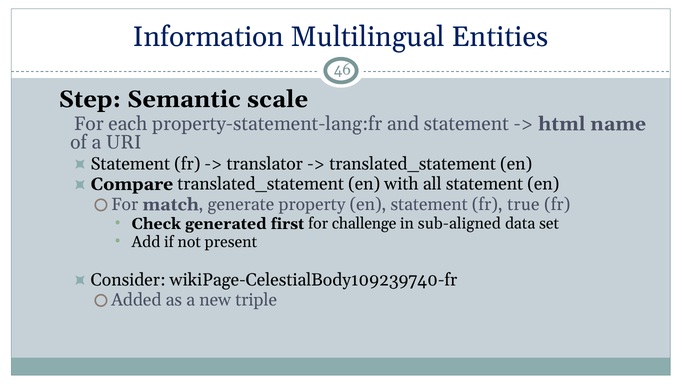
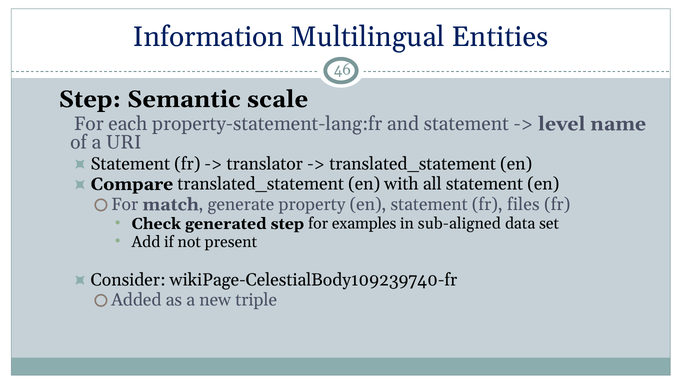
html: html -> level
true: true -> files
first: first -> step
challenge: challenge -> examples
